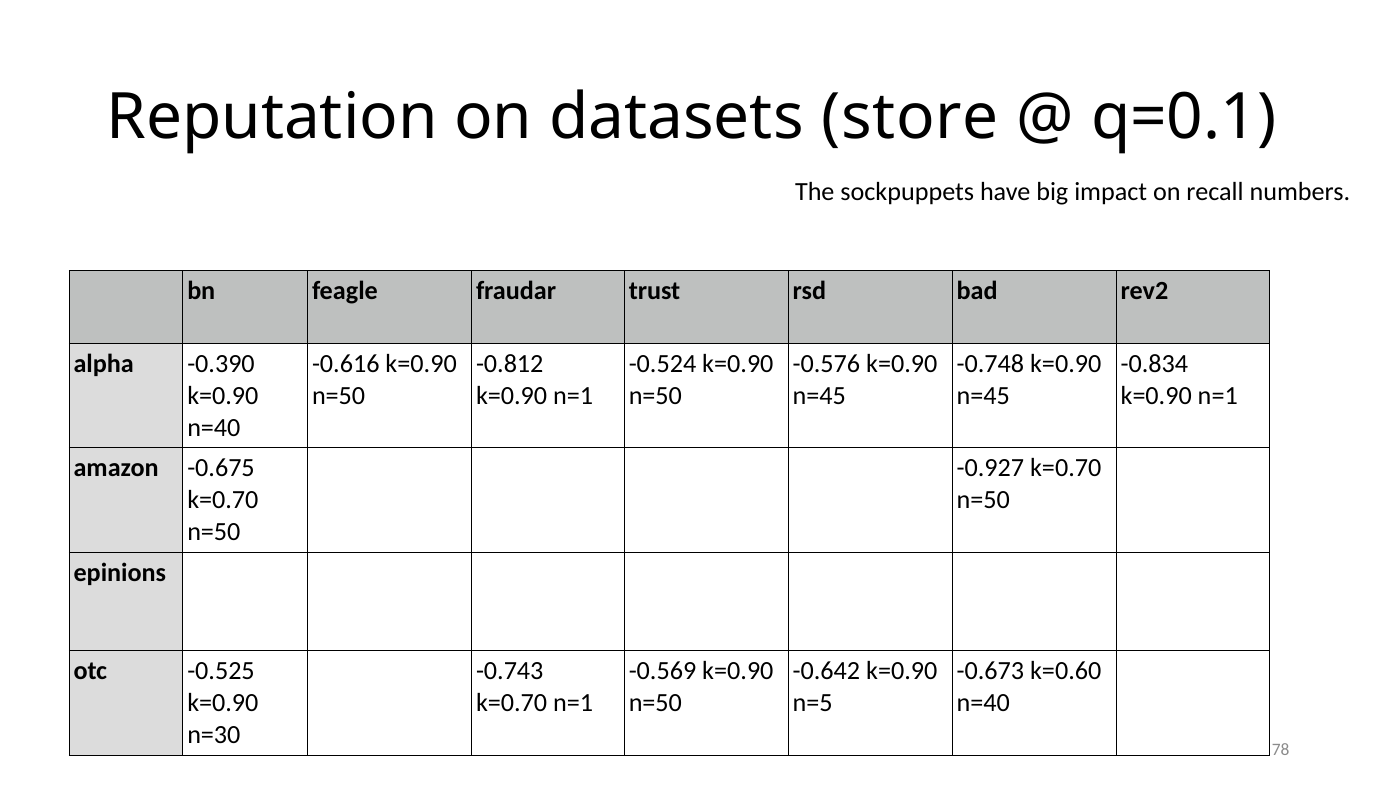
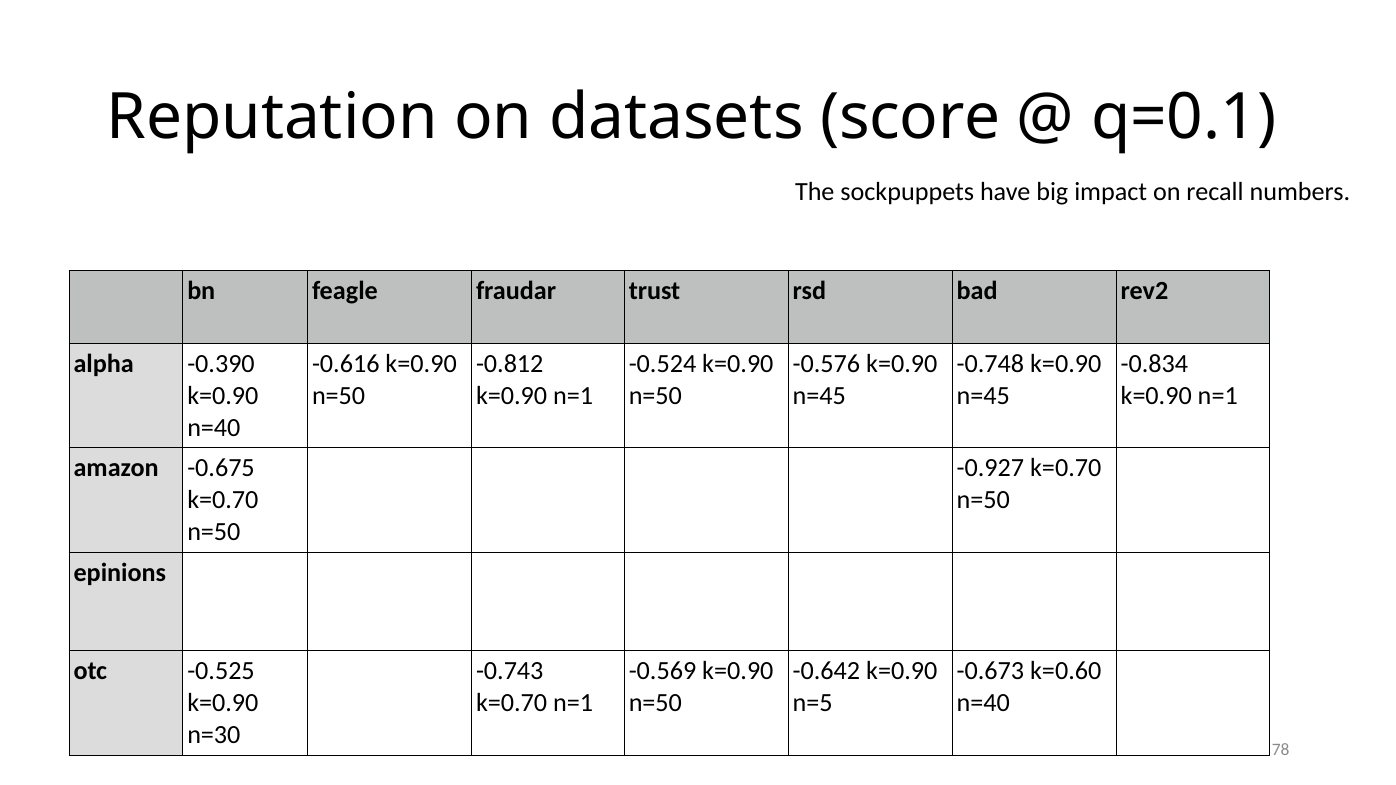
store: store -> score
